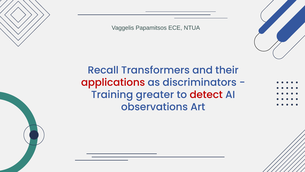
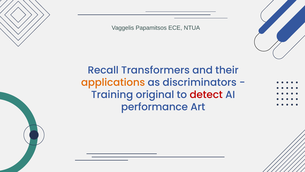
applications colour: red -> orange
greater: greater -> original
observations: observations -> performance
